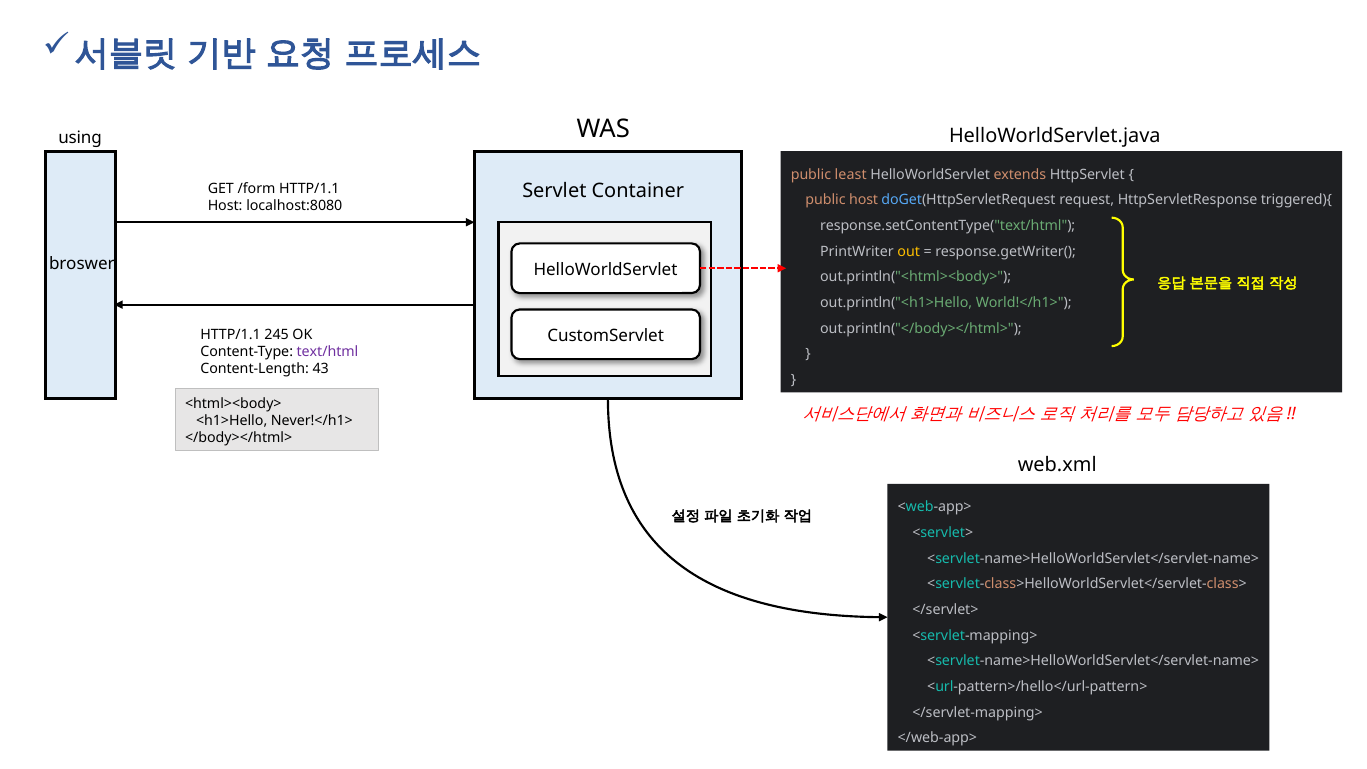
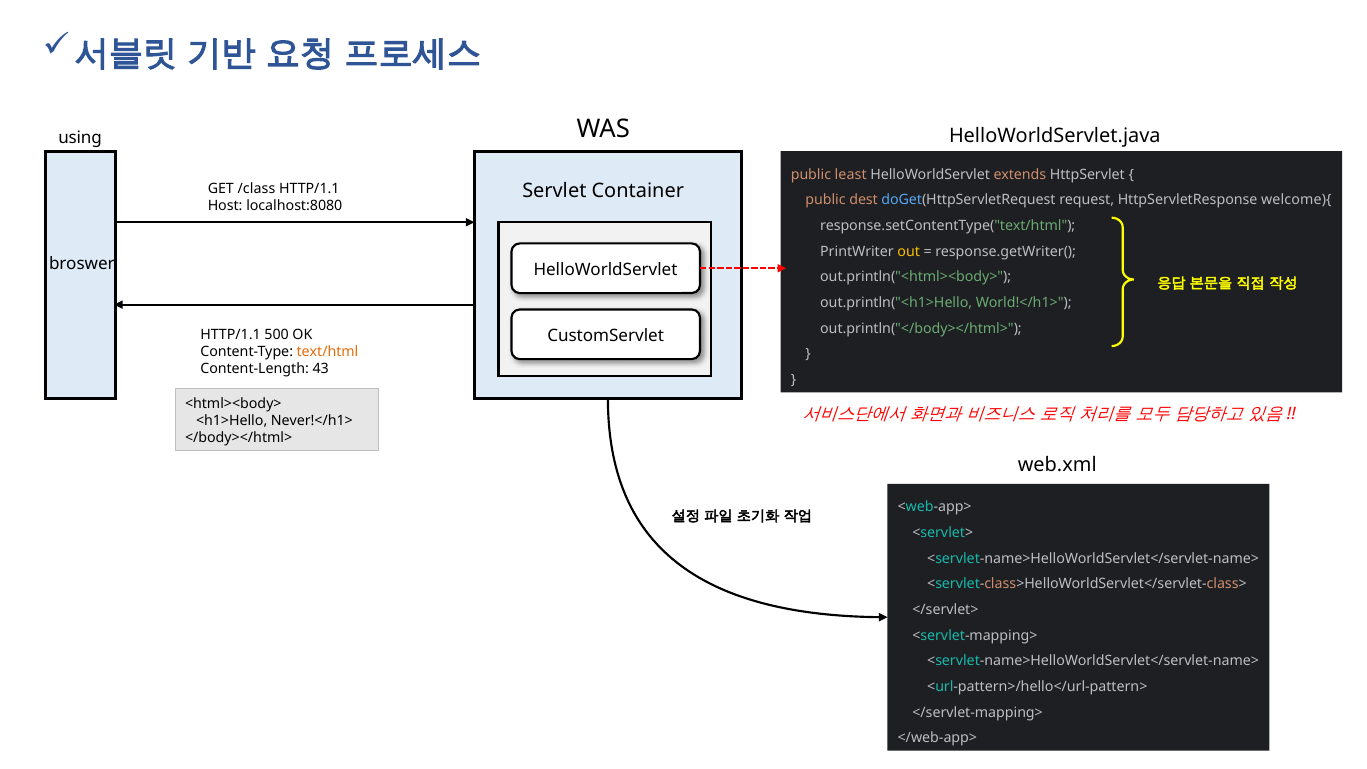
/form: /form -> /class
public host: host -> dest
triggered){: triggered){ -> welcome){
245: 245 -> 500
text/html colour: purple -> orange
